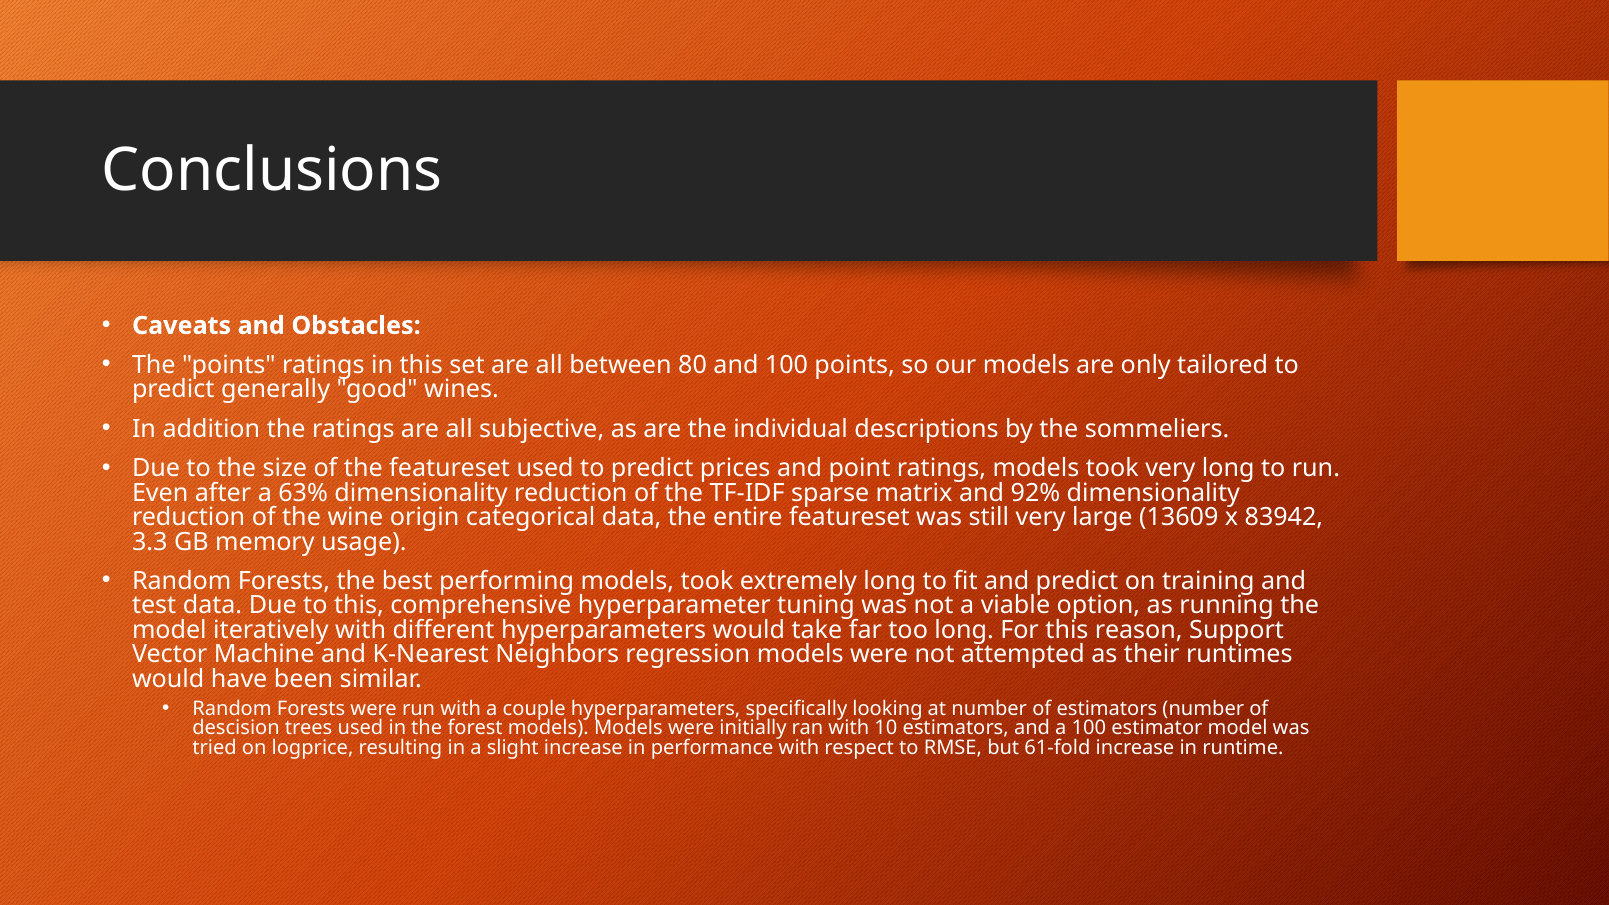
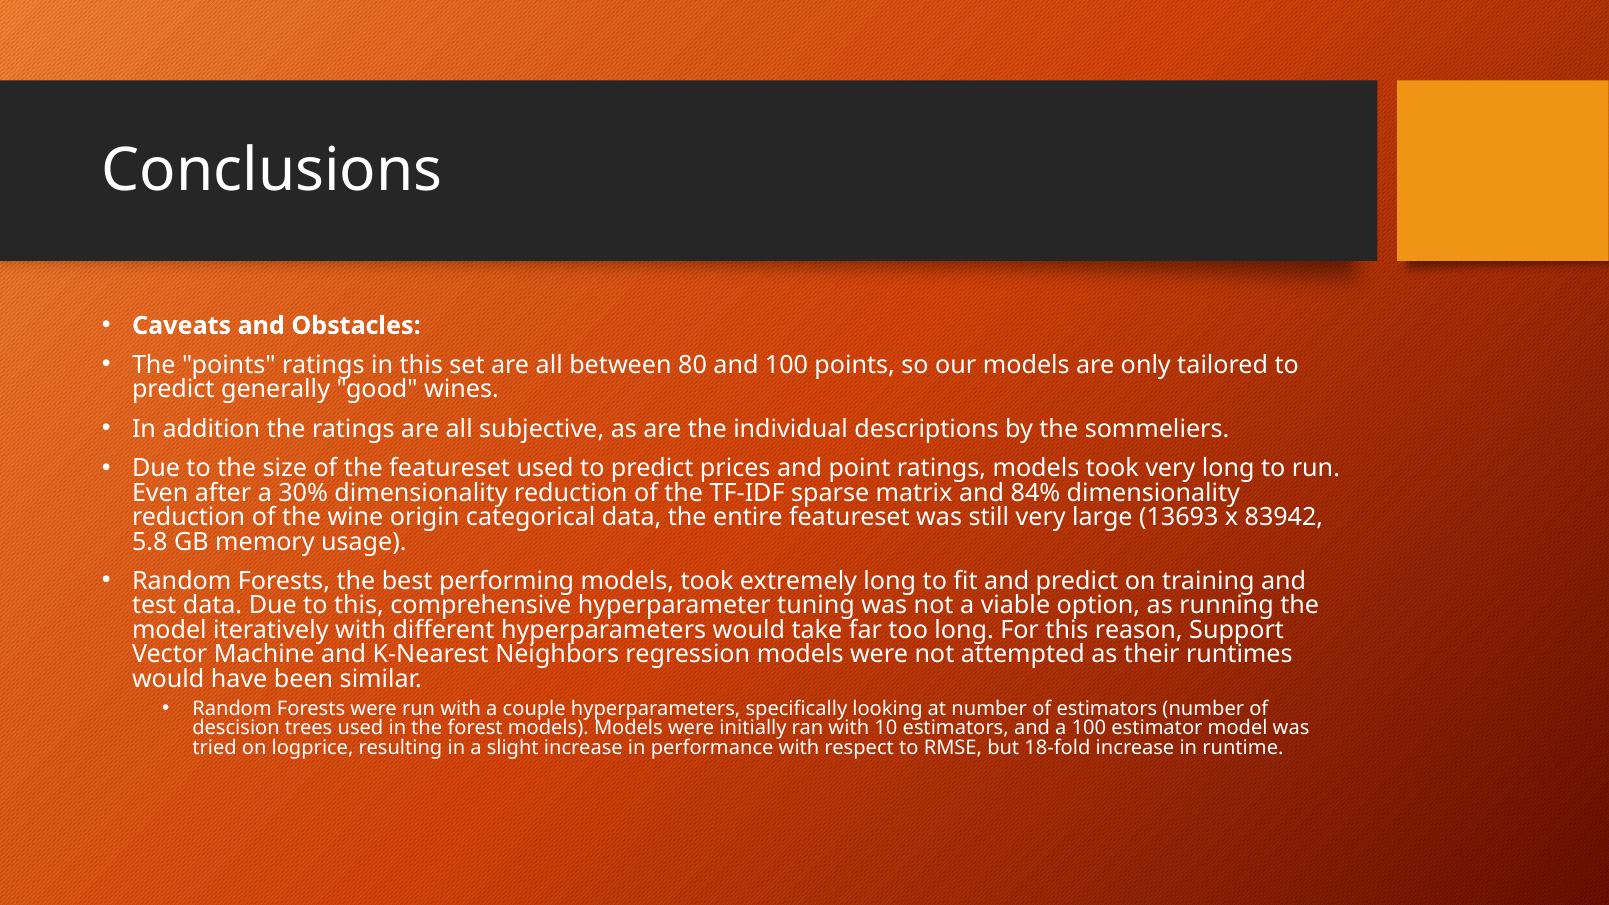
63%: 63% -> 30%
92%: 92% -> 84%
13609: 13609 -> 13693
3.3: 3.3 -> 5.8
61-fold: 61-fold -> 18-fold
